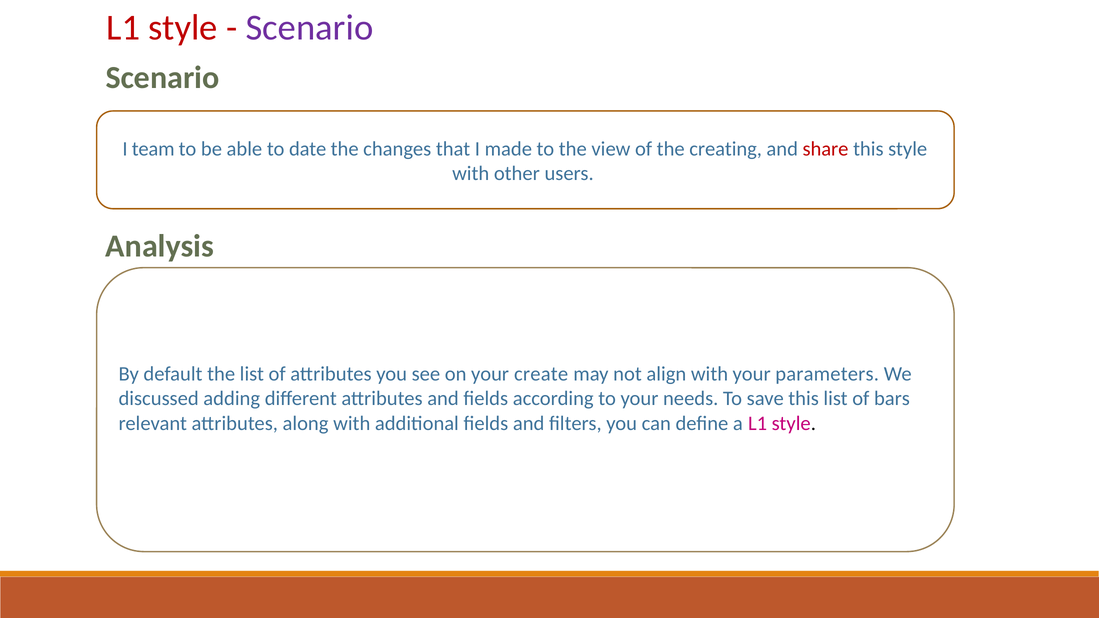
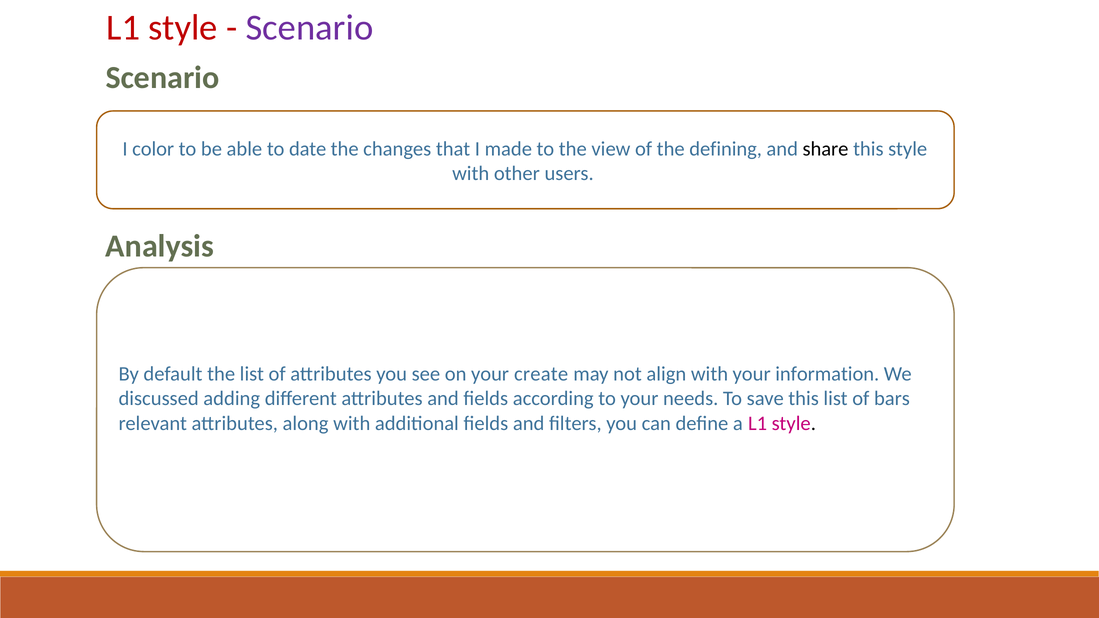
team: team -> color
creating: creating -> defining
share colour: red -> black
parameters: parameters -> information
